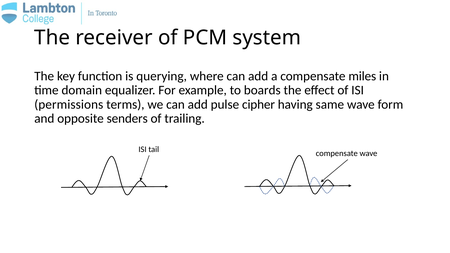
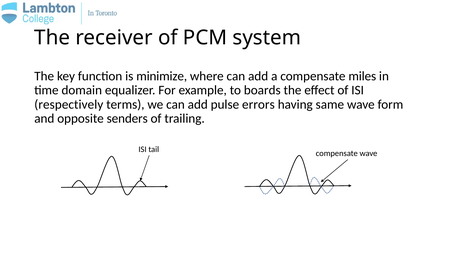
querying: querying -> minimize
permissions: permissions -> respectively
cipher: cipher -> errors
